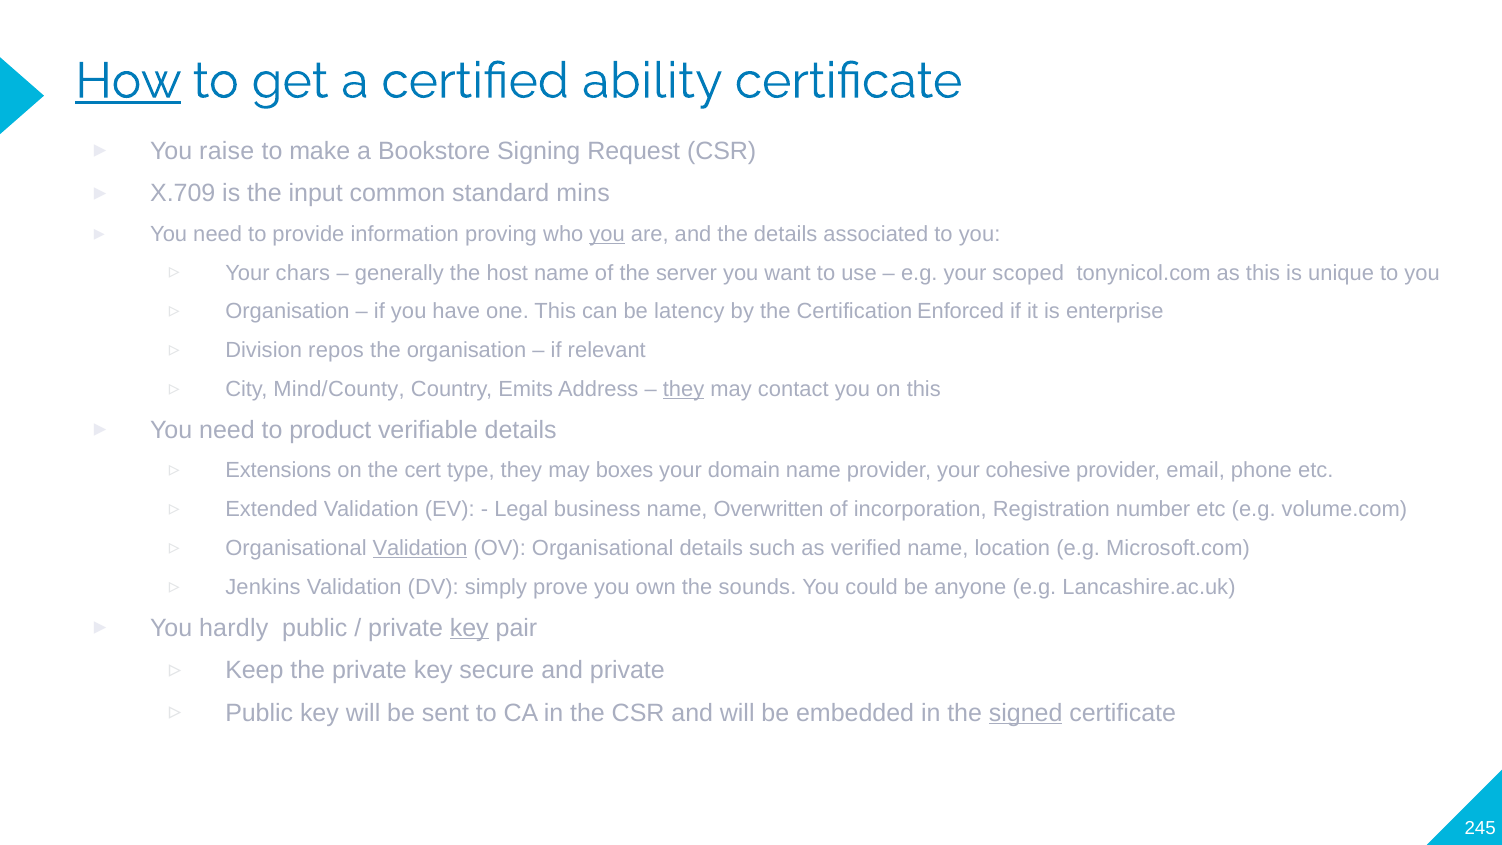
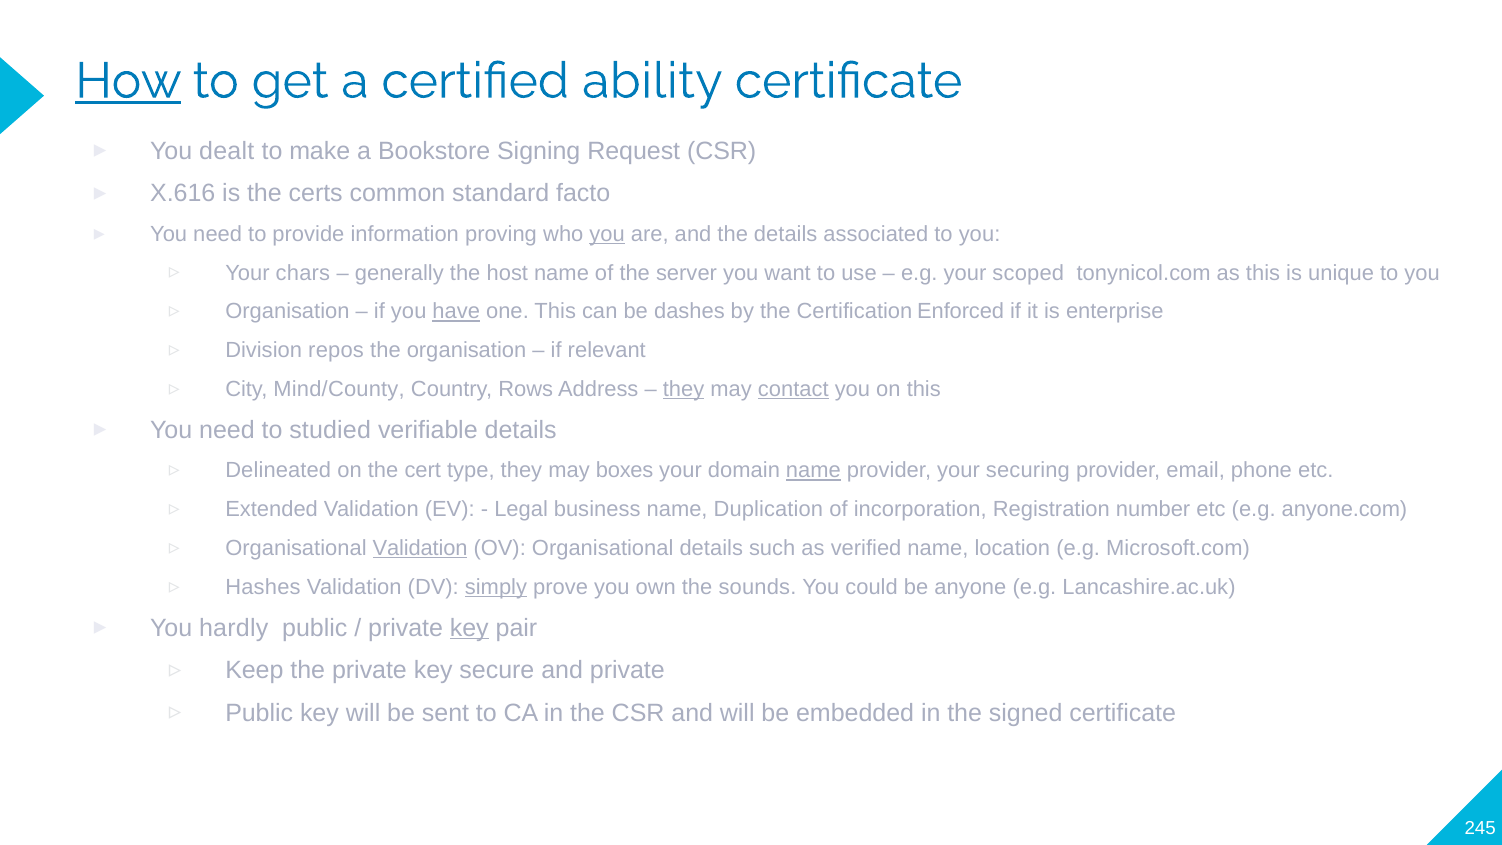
raise: raise -> dealt
X.709: X.709 -> X.616
input: input -> certs
mins: mins -> facto
have underline: none -> present
latency: latency -> dashes
Emits: Emits -> Rows
contact underline: none -> present
product: product -> studied
Extensions: Extensions -> Delineated
name at (813, 471) underline: none -> present
cohesive: cohesive -> securing
Overwritten: Overwritten -> Duplication
volume.com: volume.com -> anyone.com
Jenkins: Jenkins -> Hashes
simply underline: none -> present
signed underline: present -> none
